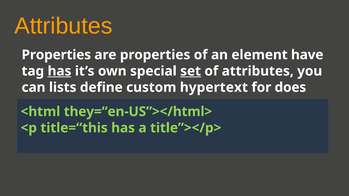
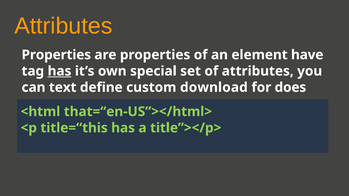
set underline: present -> none
lists: lists -> text
hypertext: hypertext -> download
they=“en-US”></html>: they=“en-US”></html> -> that=“en-US”></html>
